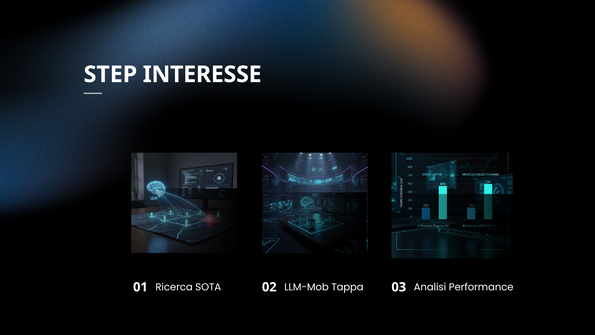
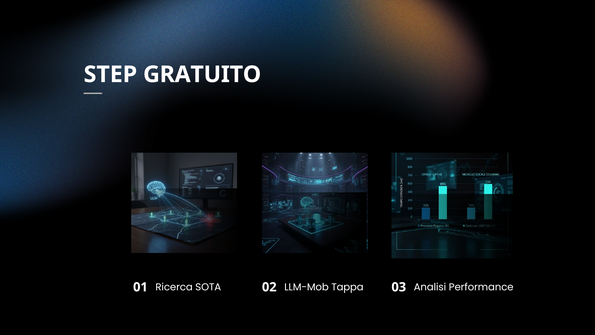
INTERESSE: INTERESSE -> GRATUITO
